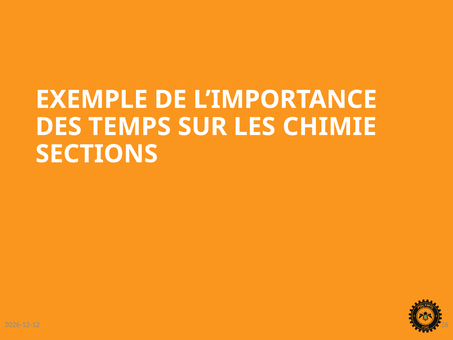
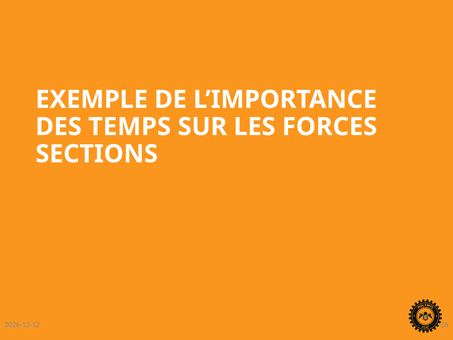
CHIMIE: CHIMIE -> FORCES
